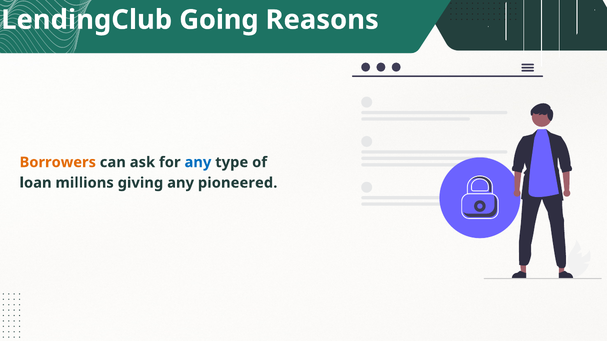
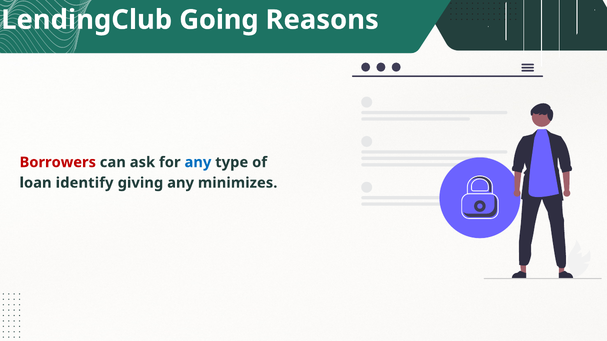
Borrowers colour: orange -> red
millions: millions -> identify
pioneered: pioneered -> minimizes
